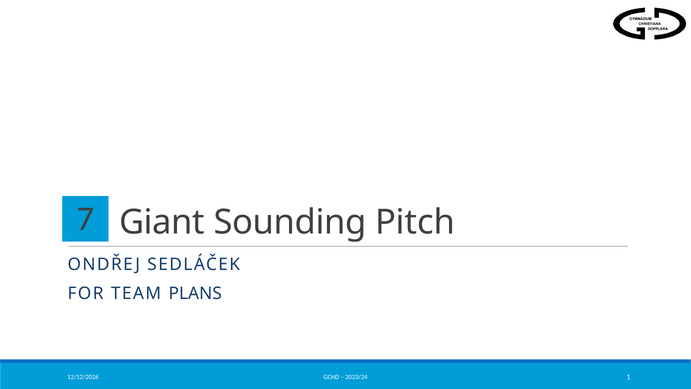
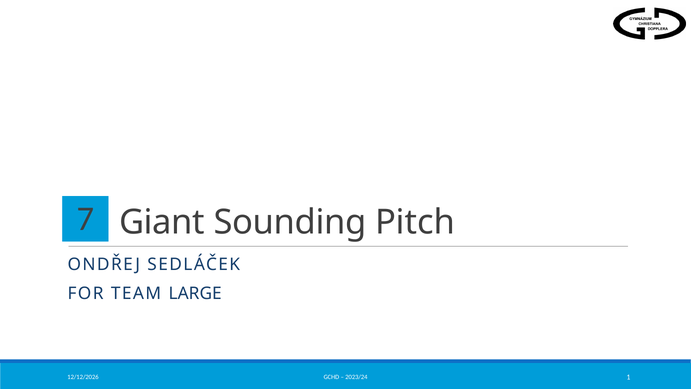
PLANS: PLANS -> LARGE
